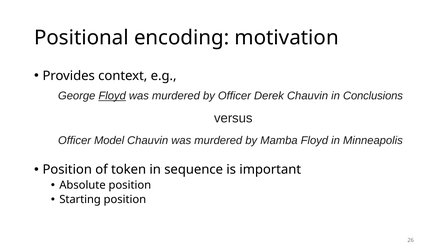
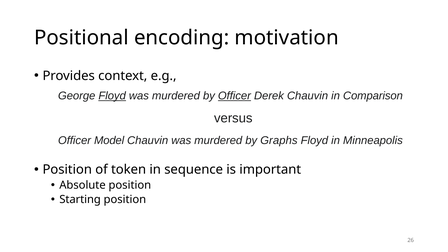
Officer at (234, 96) underline: none -> present
Conclusions: Conclusions -> Comparison
Mamba: Mamba -> Graphs
